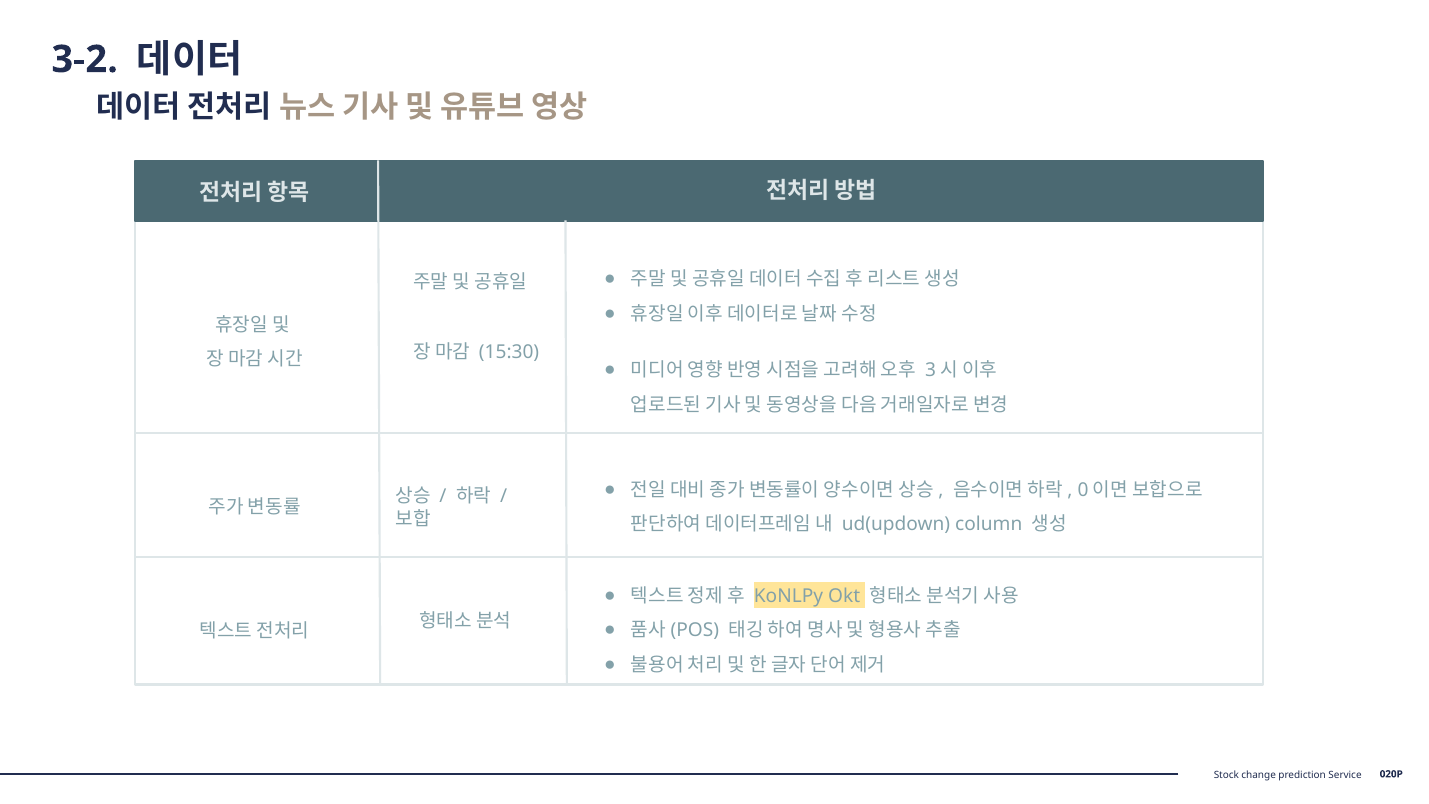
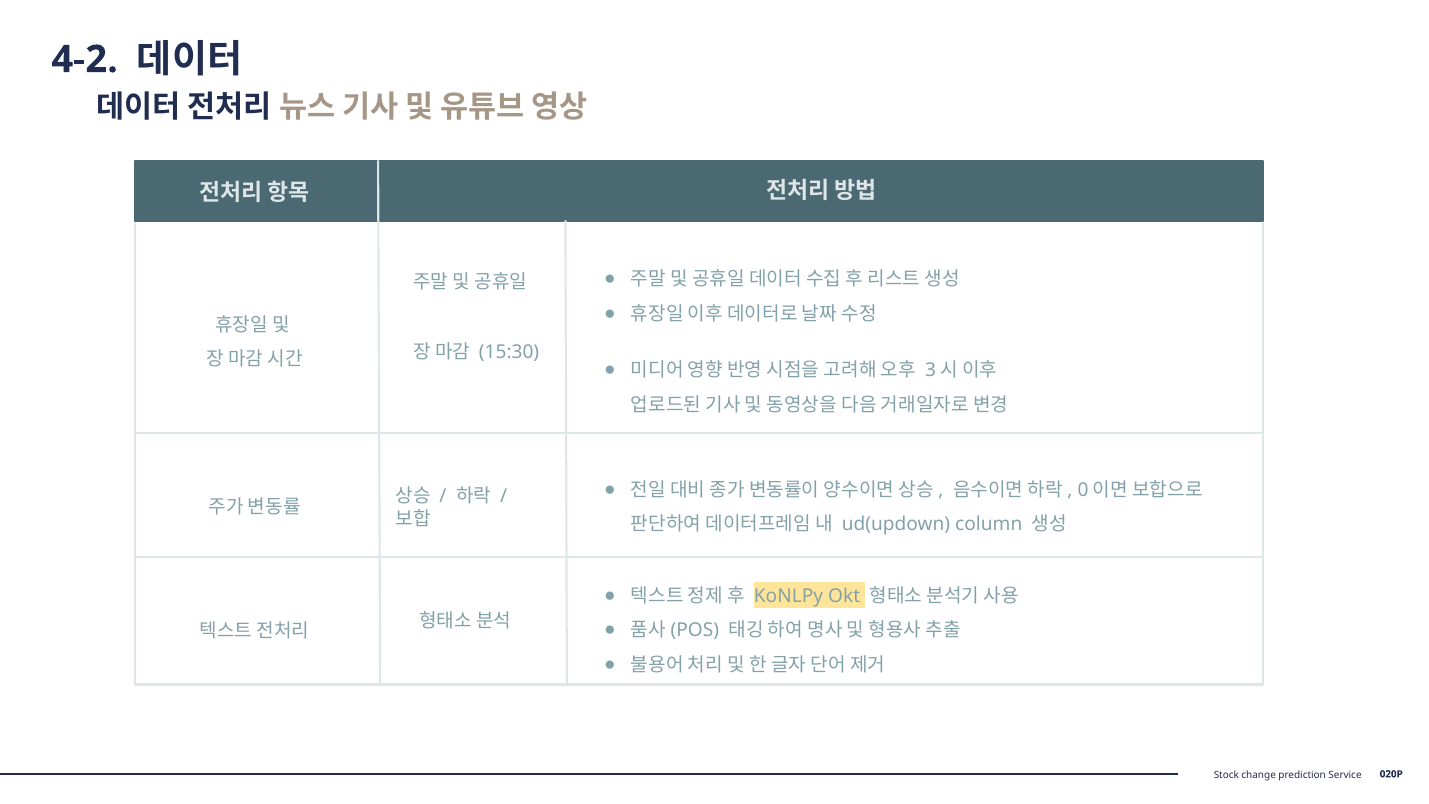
3-2: 3-2 -> 4-2
